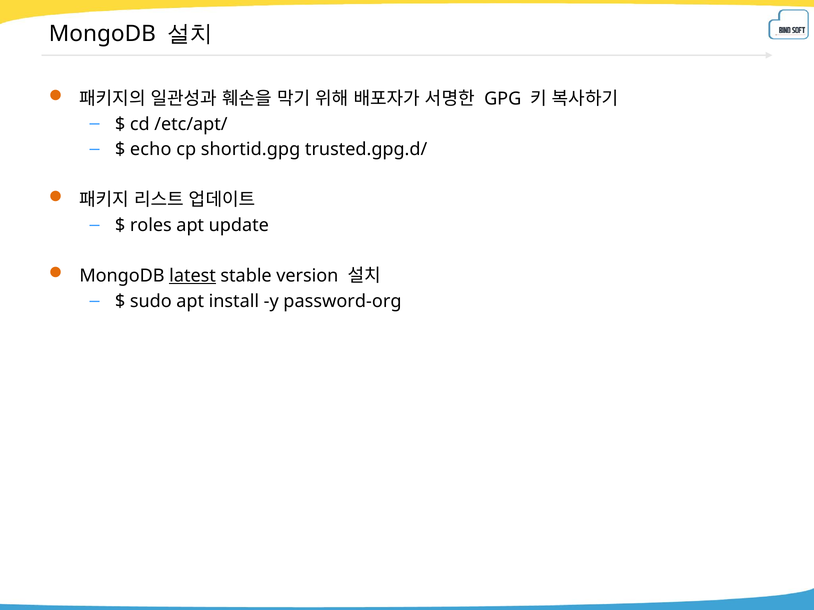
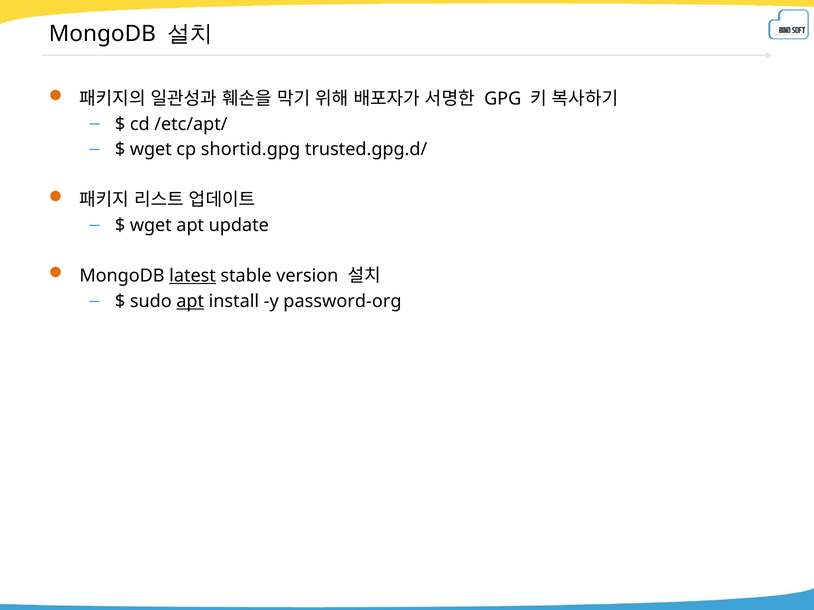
echo at (151, 149): echo -> wget
roles at (151, 225): roles -> wget
apt at (190, 301) underline: none -> present
